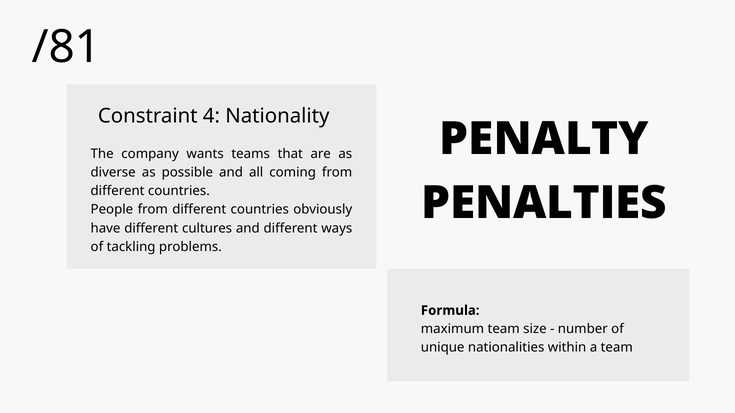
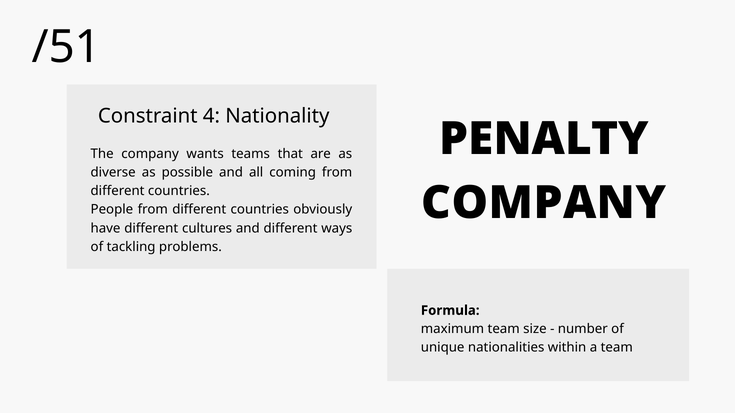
/81: /81 -> /51
PENALTIES at (544, 203): PENALTIES -> COMPANY
